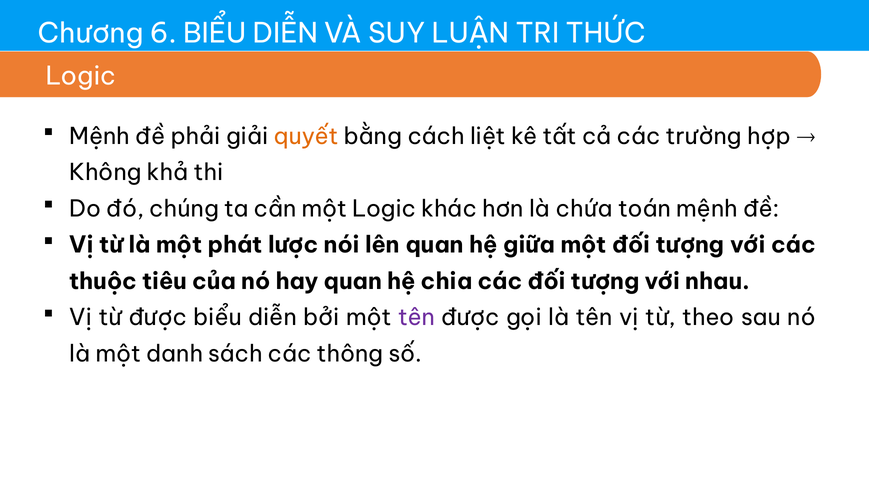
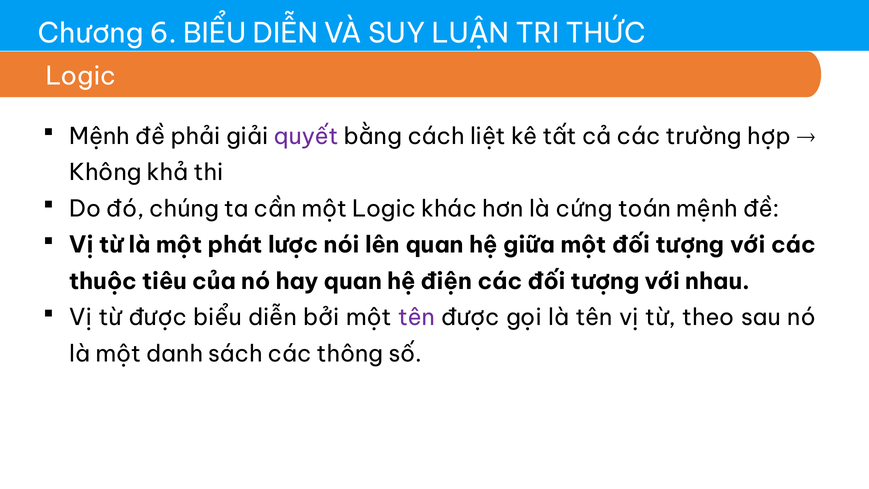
quyết colour: orange -> purple
chứa: chứa -> cứng
chia: chia -> điện
